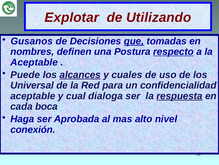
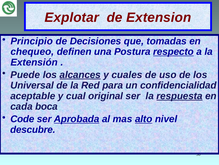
Utilizando: Utilizando -> Extension
Gusanos: Gusanos -> Principio
que underline: present -> none
nombres: nombres -> chequeo
Aceptable at (34, 62): Aceptable -> Extensión
dialoga: dialoga -> original
Haga: Haga -> Code
Aprobada underline: none -> present
alto underline: none -> present
conexión: conexión -> descubre
